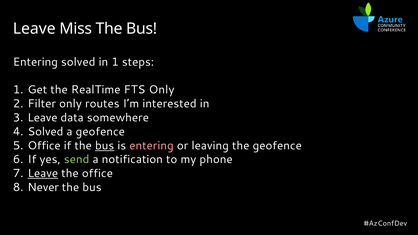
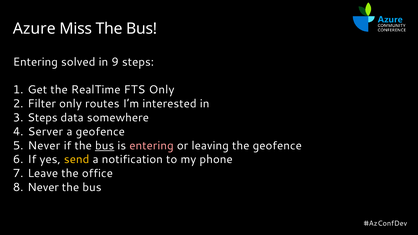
Leave at (34, 29): Leave -> Azure
in 1: 1 -> 9
Leave at (42, 118): Leave -> Steps
Solved at (45, 132): Solved -> Server
Office at (44, 146): Office -> Never
send colour: light green -> yellow
Leave at (43, 173) underline: present -> none
